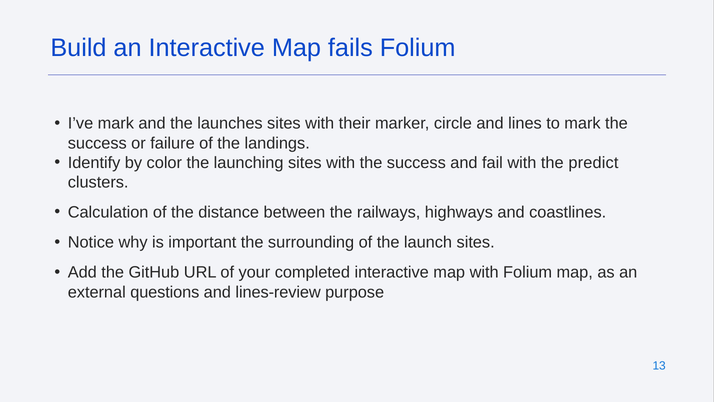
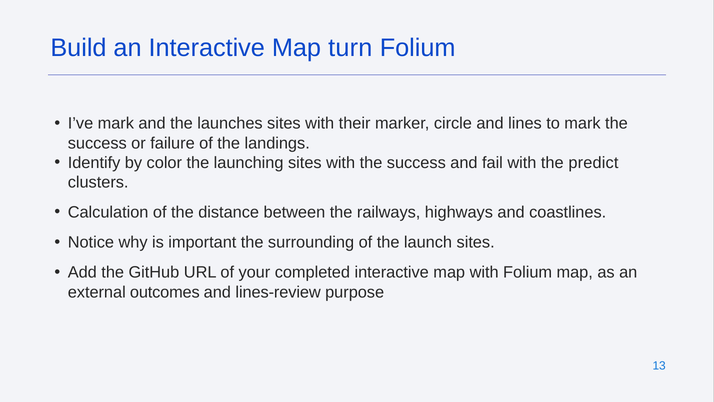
fails: fails -> turn
questions: questions -> outcomes
